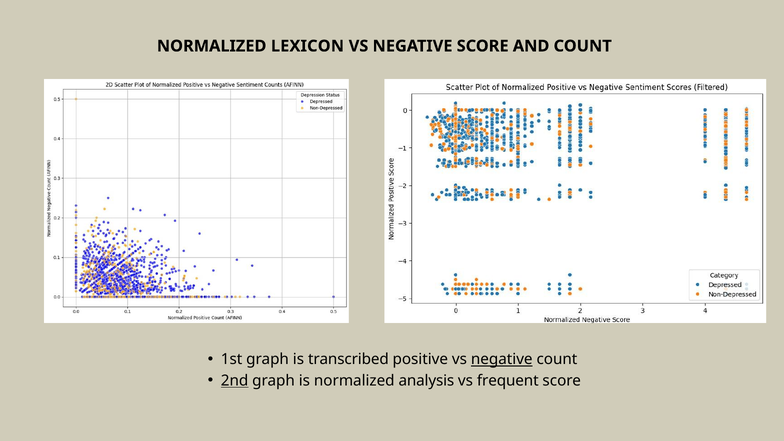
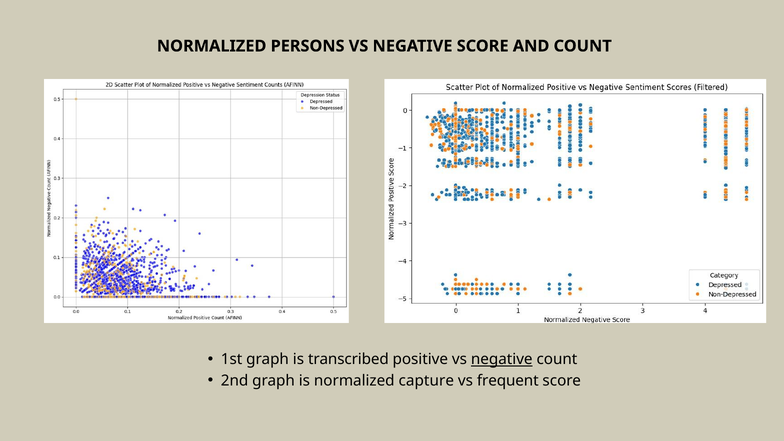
LEXICON: LEXICON -> PERSONS
2nd underline: present -> none
analysis: analysis -> capture
